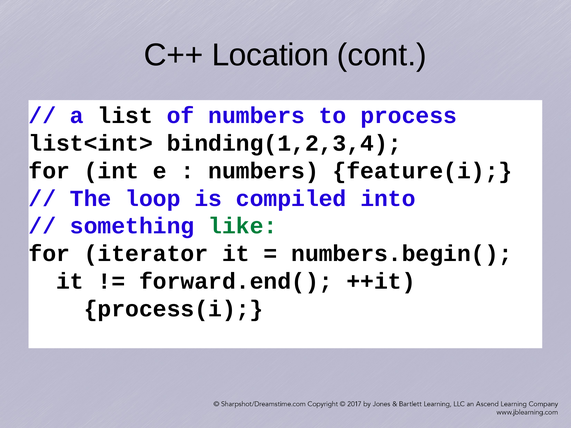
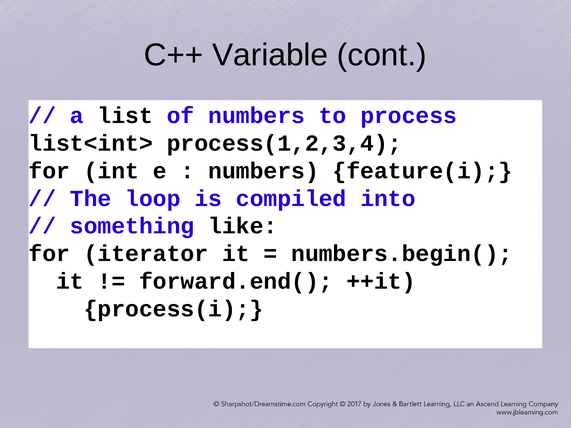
Location: Location -> Variable
binding(1,2,3,4: binding(1,2,3,4 -> process(1,2,3,4
like colour: green -> black
